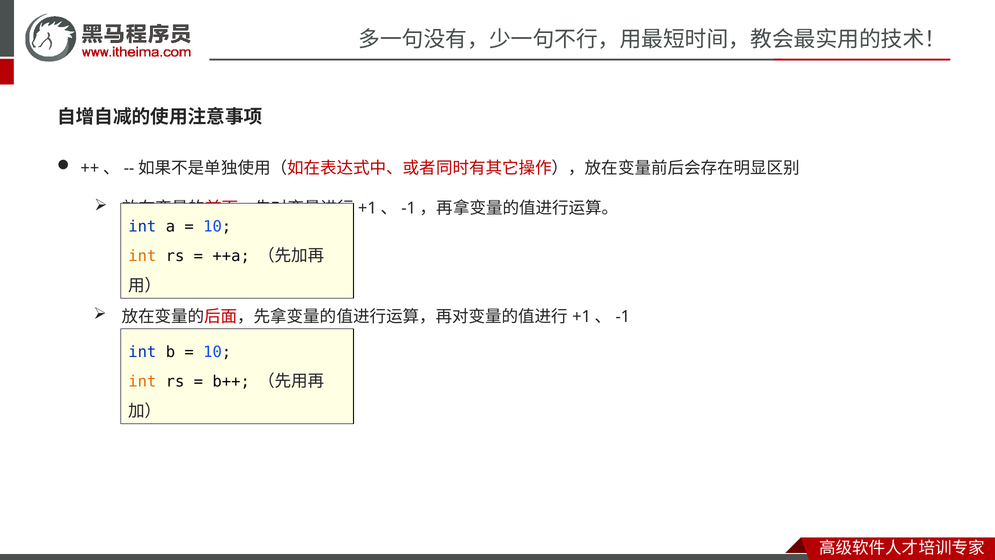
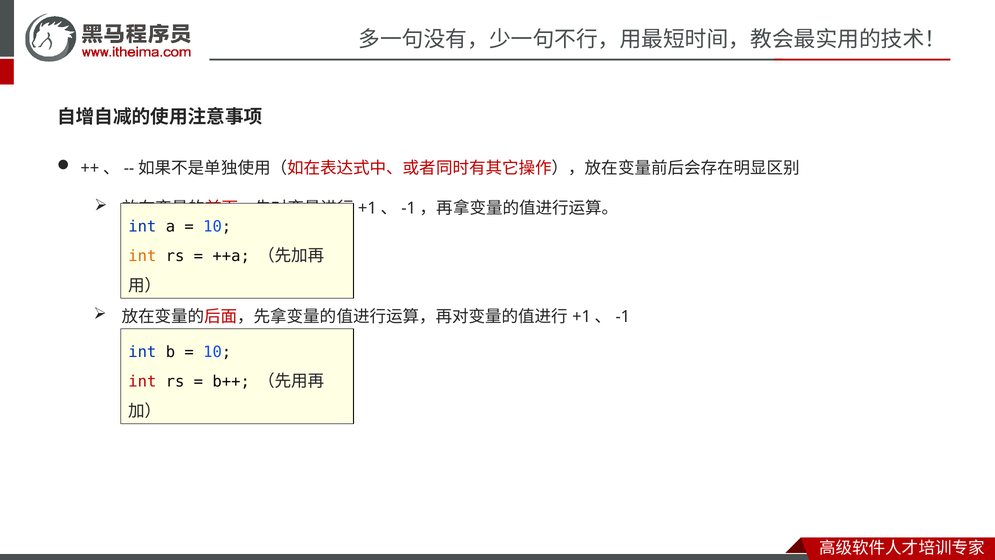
int at (142, 382) colour: orange -> red
